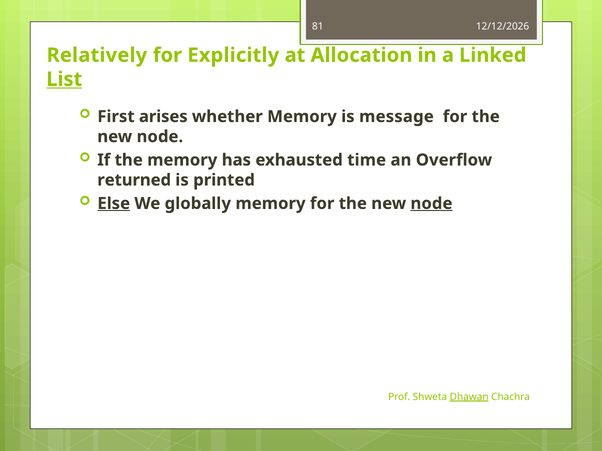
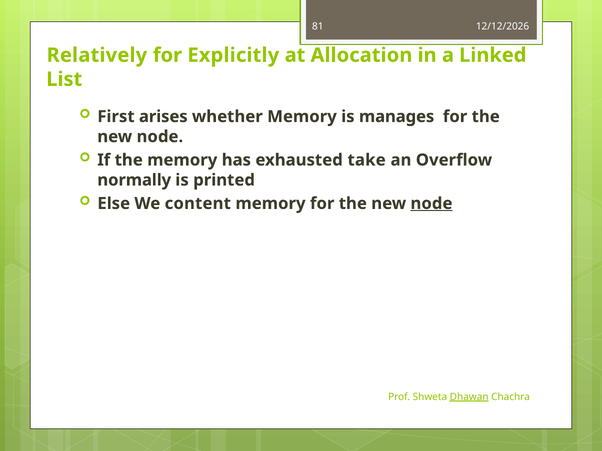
List underline: present -> none
message: message -> manages
time: time -> take
returned: returned -> normally
Else underline: present -> none
globally: globally -> content
